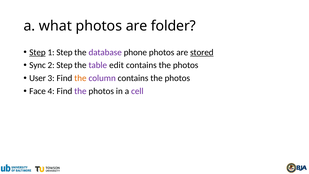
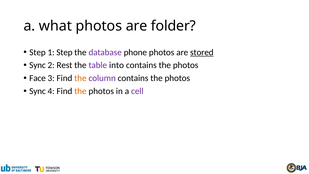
Step at (37, 52) underline: present -> none
2 Step: Step -> Rest
edit: edit -> into
User: User -> Face
Face at (38, 91): Face -> Sync
the at (80, 91) colour: purple -> orange
